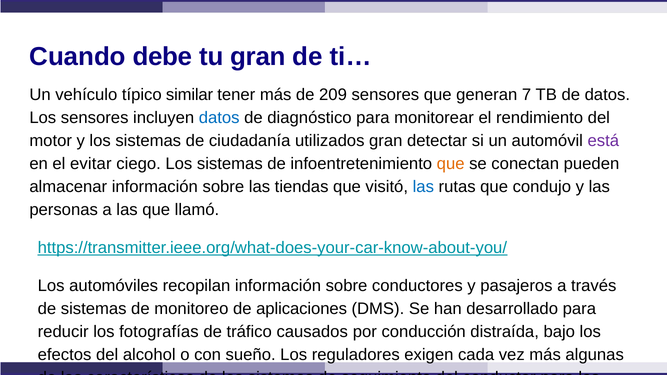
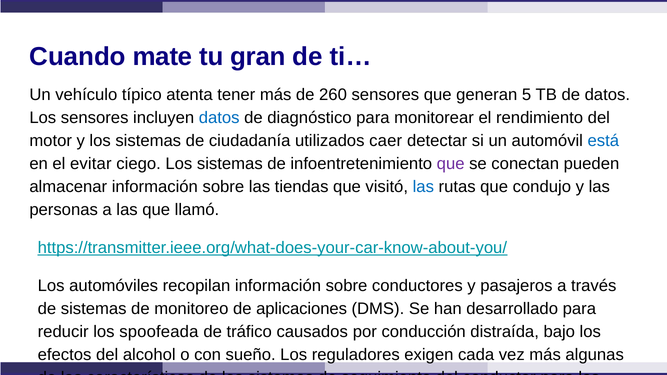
debe: debe -> mate
similar: similar -> atenta
209: 209 -> 260
7: 7 -> 5
utilizados gran: gran -> caer
está colour: purple -> blue
que at (451, 164) colour: orange -> purple
fotografías: fotografías -> spoofeada
